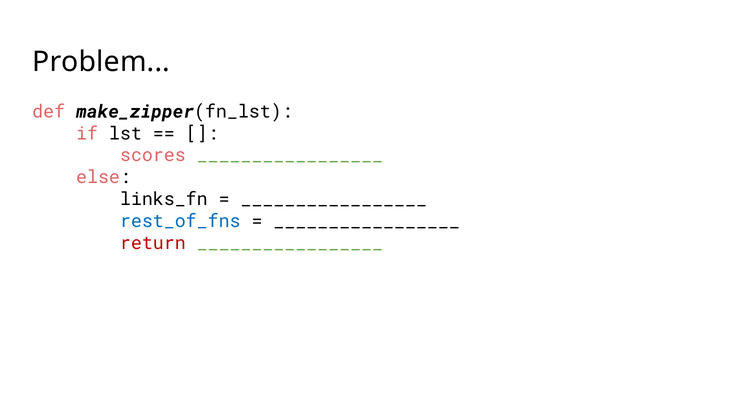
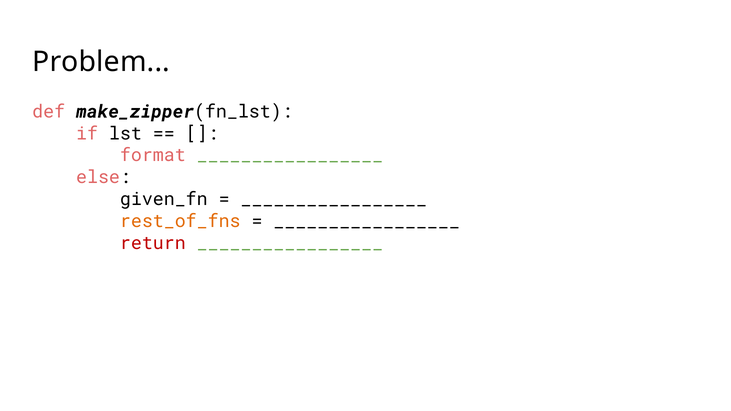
scores: scores -> format
links_fn: links_fn -> given_fn
rest_of_fns colour: blue -> orange
